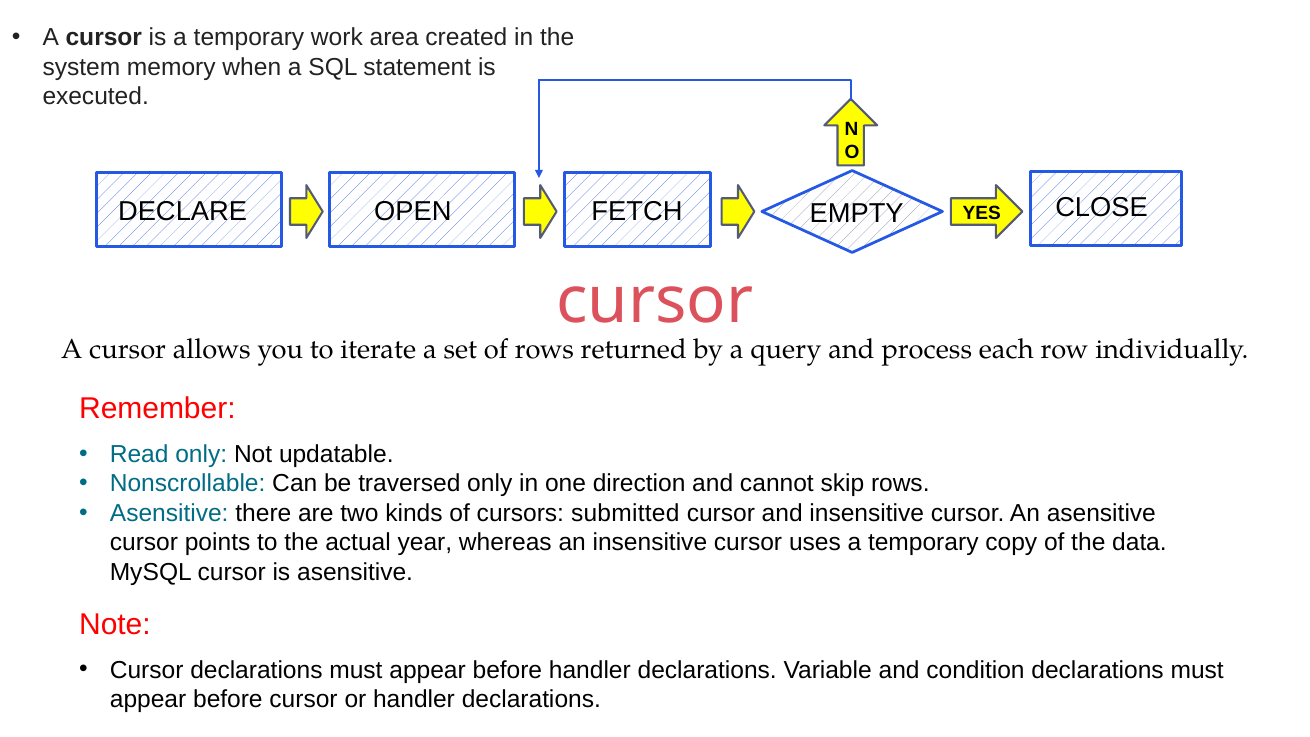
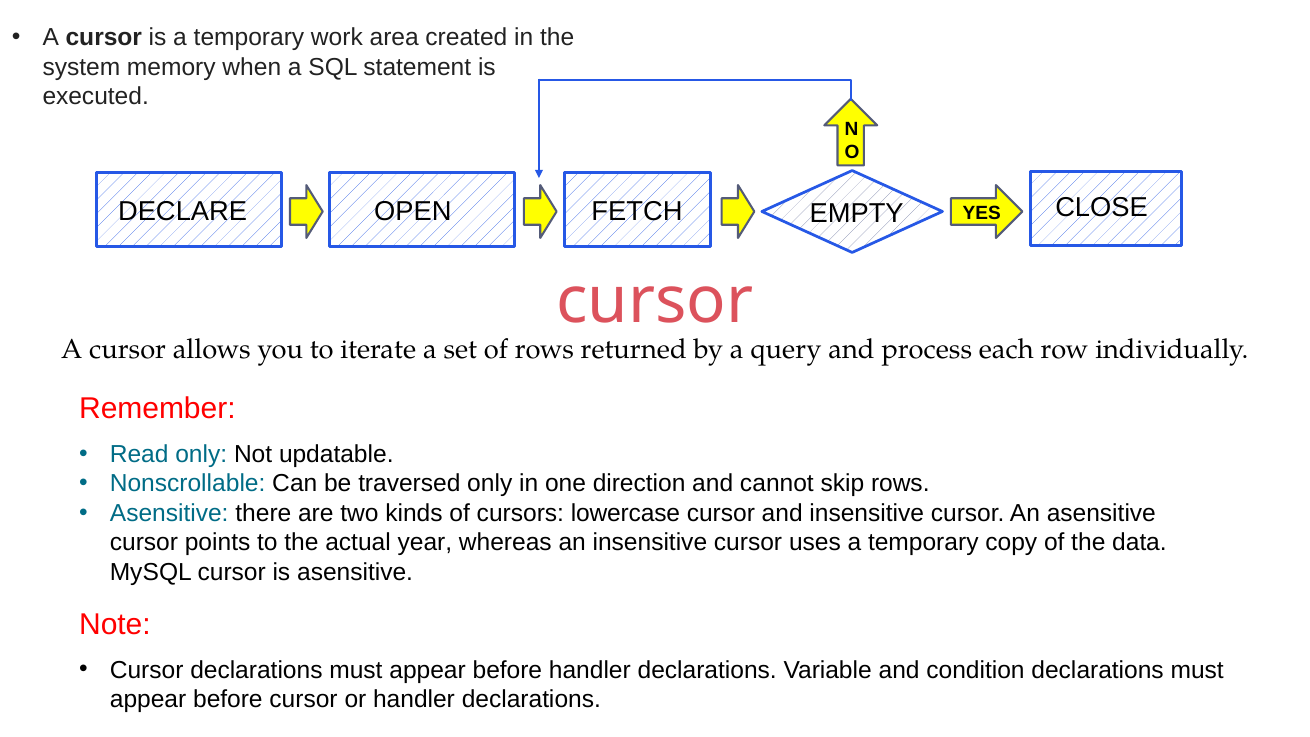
submitted: submitted -> lowercase
